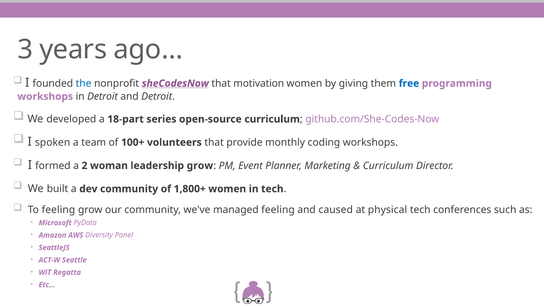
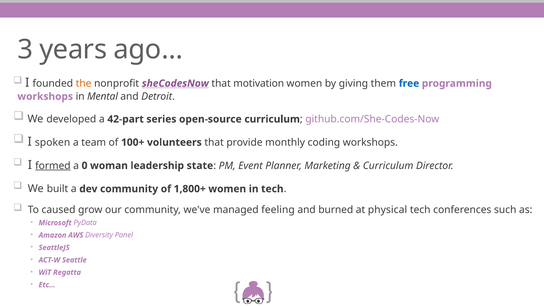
the colour: blue -> orange
in Detroit: Detroit -> Mental
18-part: 18-part -> 42-part
formed underline: none -> present
2: 2 -> 0
leadership grow: grow -> state
To feeling: feeling -> caused
caused: caused -> burned
